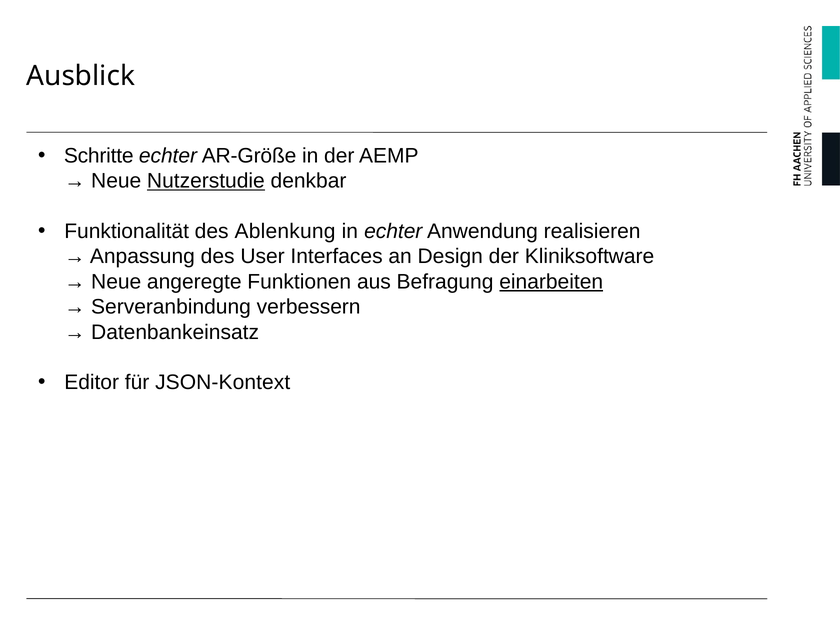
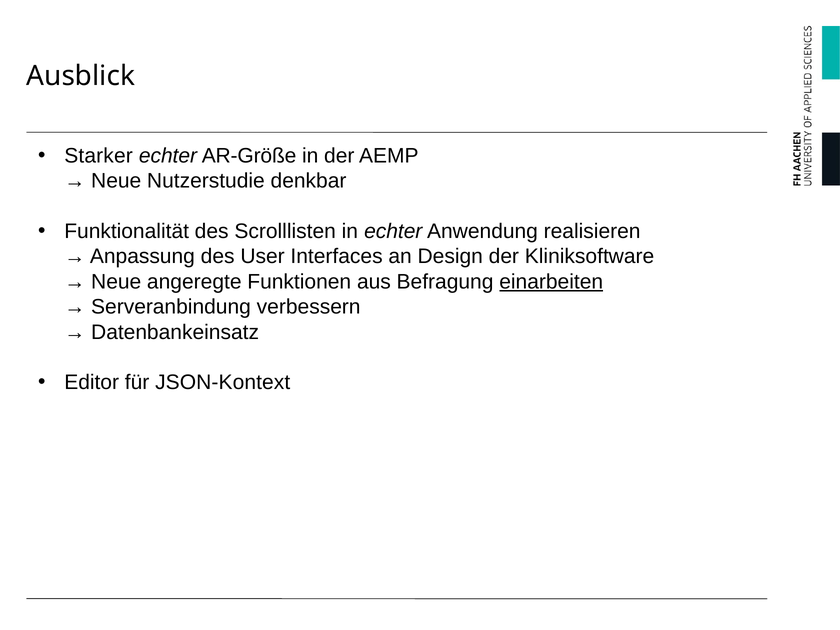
Schritte: Schritte -> Starker
Nutzerstudie underline: present -> none
Ablenkung: Ablenkung -> Scrolllisten
